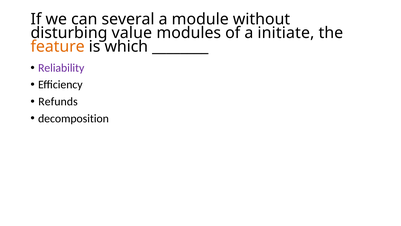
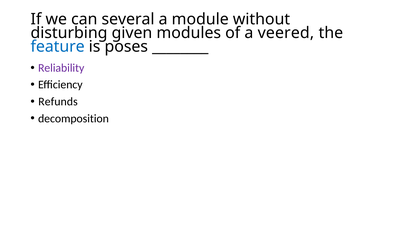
value: value -> given
initiate: initiate -> veered
feature colour: orange -> blue
which: which -> poses
